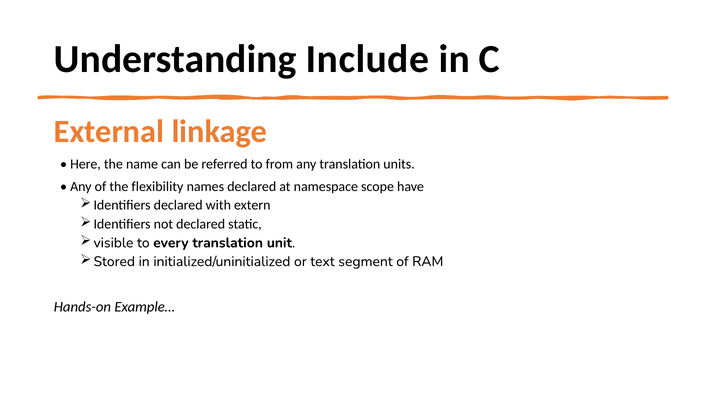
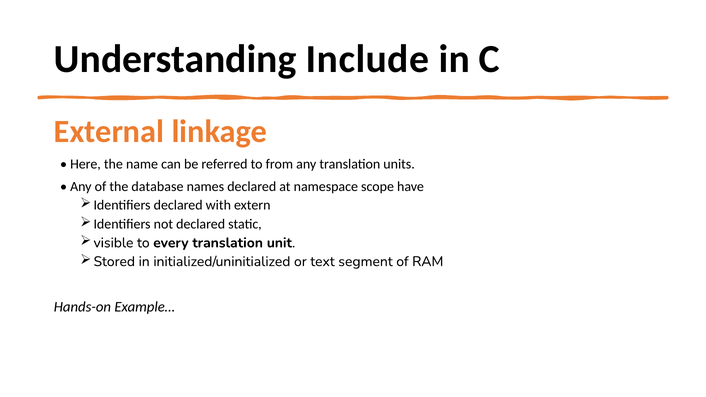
flexibility: flexibility -> database
